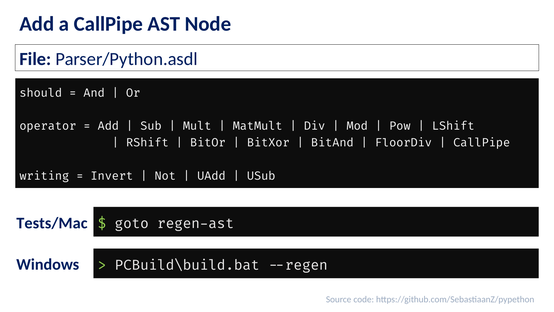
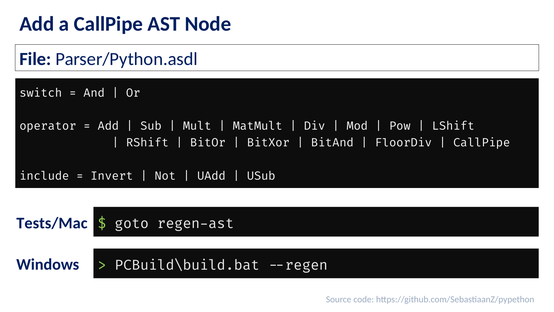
should: should -> switch
writing: writing -> include
